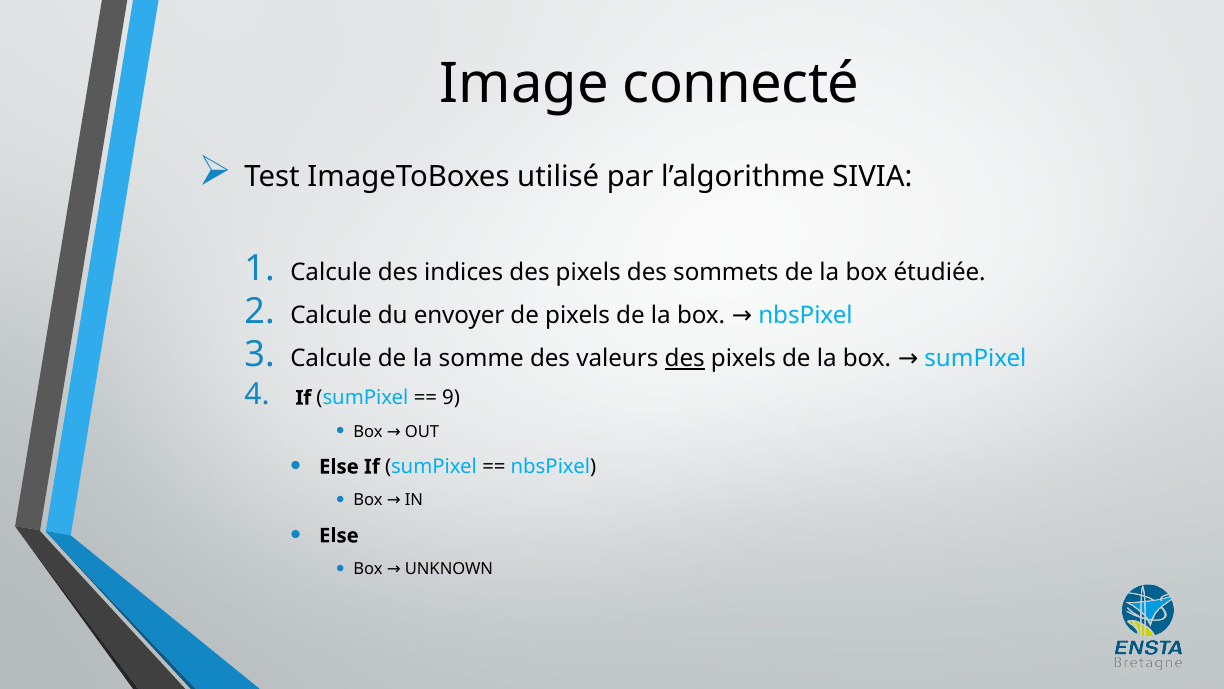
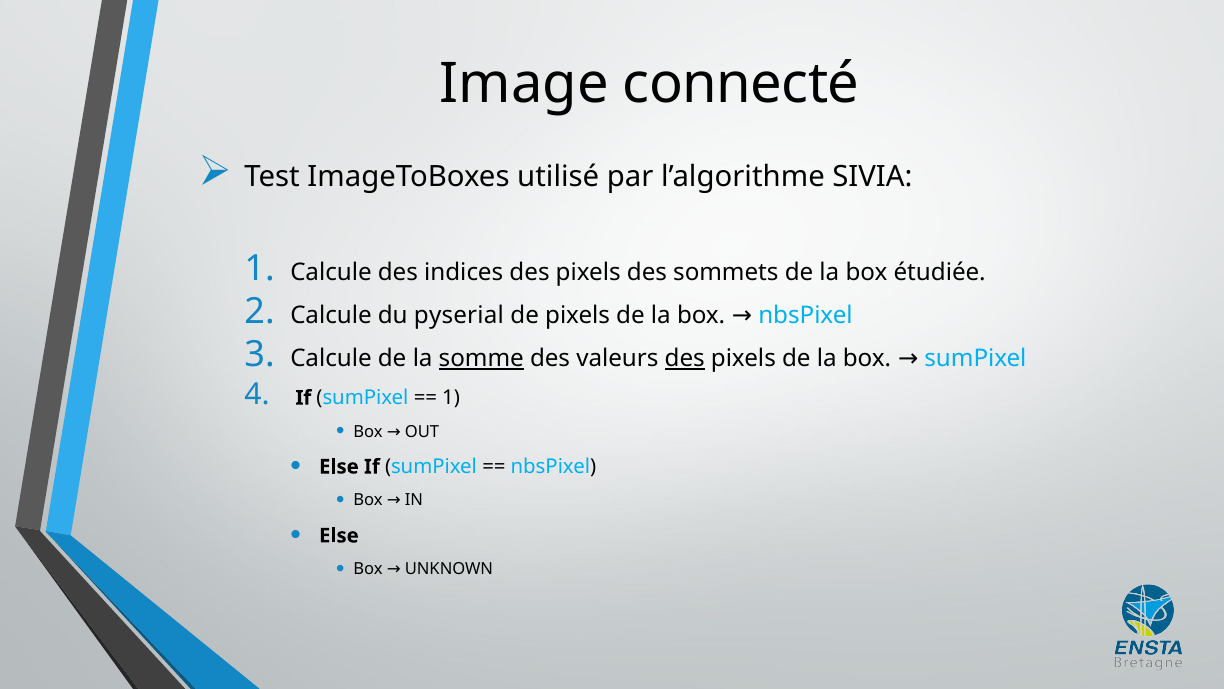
envoyer: envoyer -> pyserial
somme underline: none -> present
9 at (451, 398): 9 -> 1
